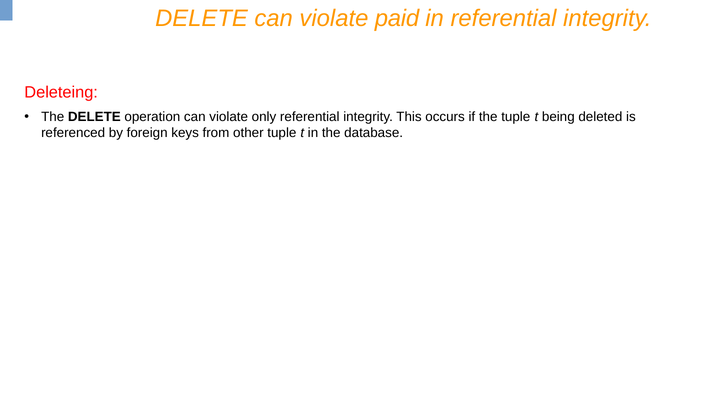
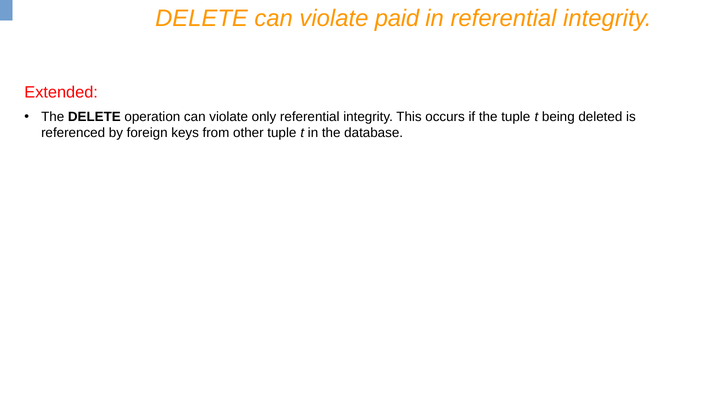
Deleteing: Deleteing -> Extended
